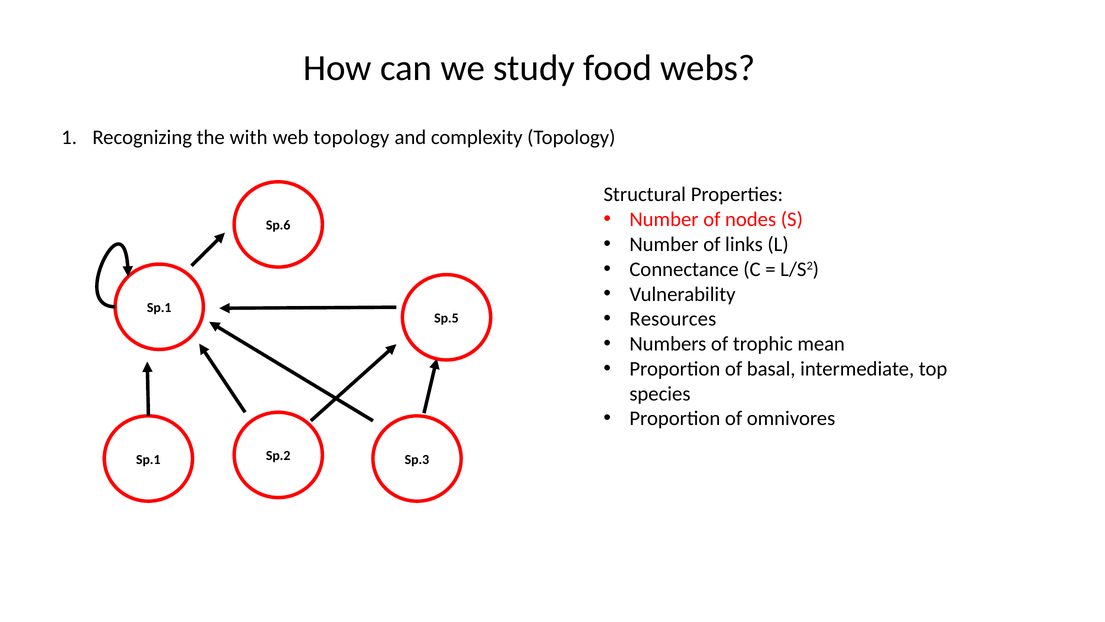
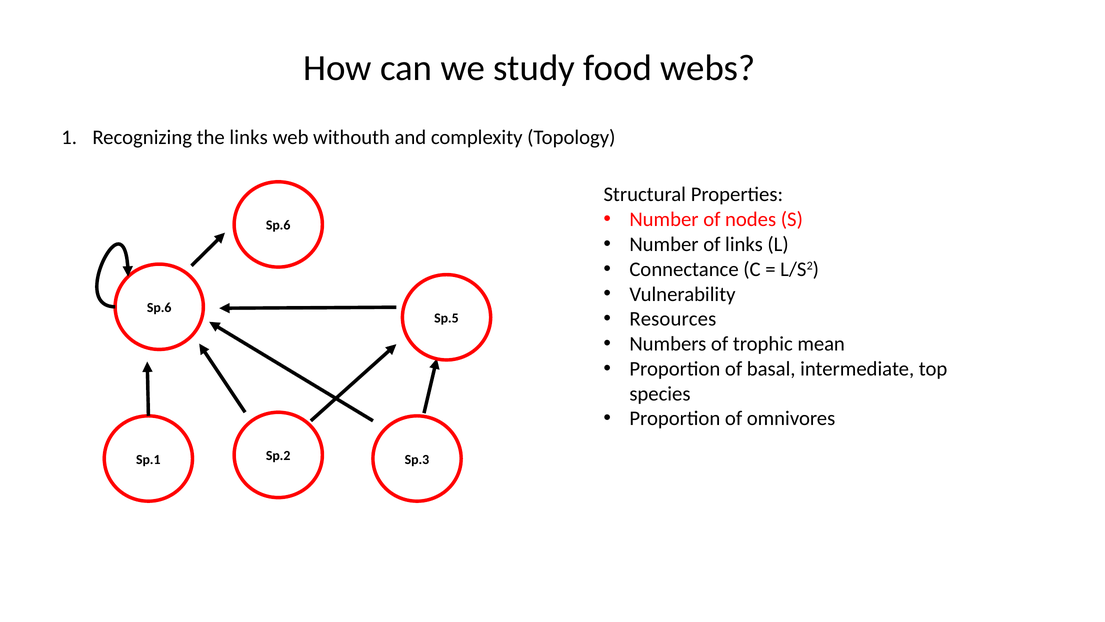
the with: with -> links
web topology: topology -> withouth
Sp.1 at (159, 308): Sp.1 -> Sp.6
